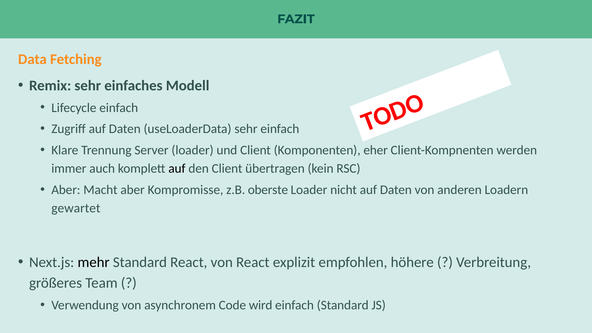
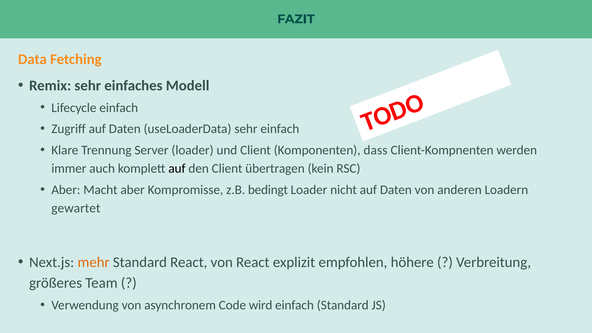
eher: eher -> dass
oberste: oberste -> bedingt
mehr colour: black -> orange
